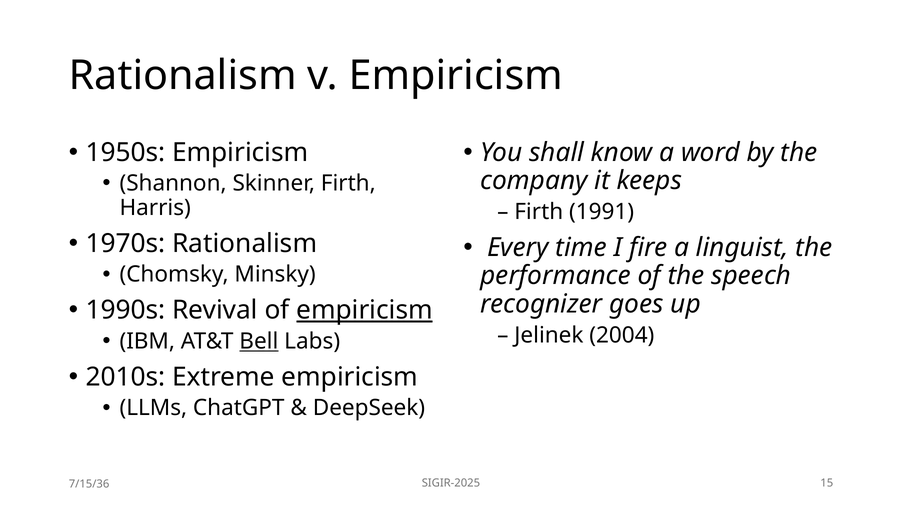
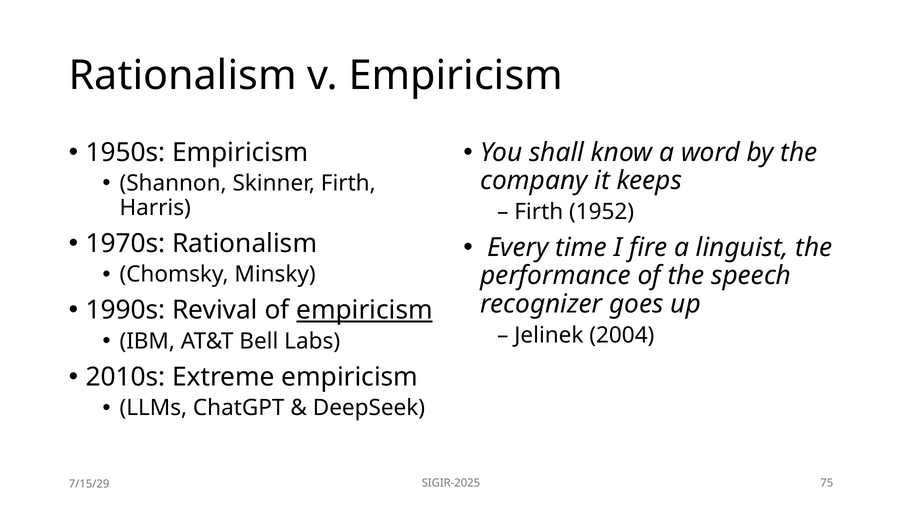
1991: 1991 -> 1952
Bell underline: present -> none
15: 15 -> 75
7/15/36: 7/15/36 -> 7/15/29
